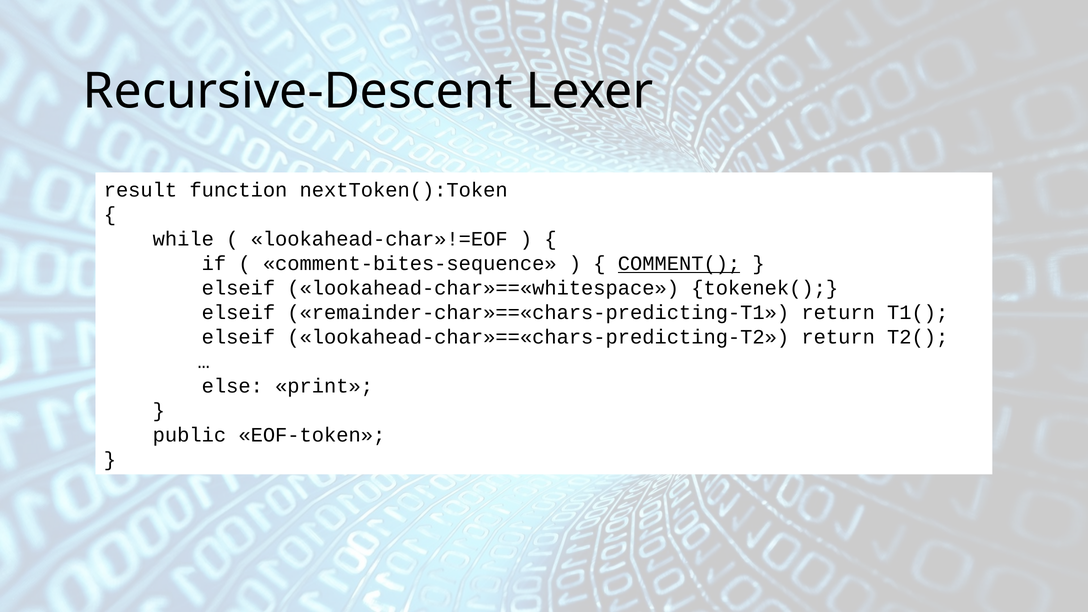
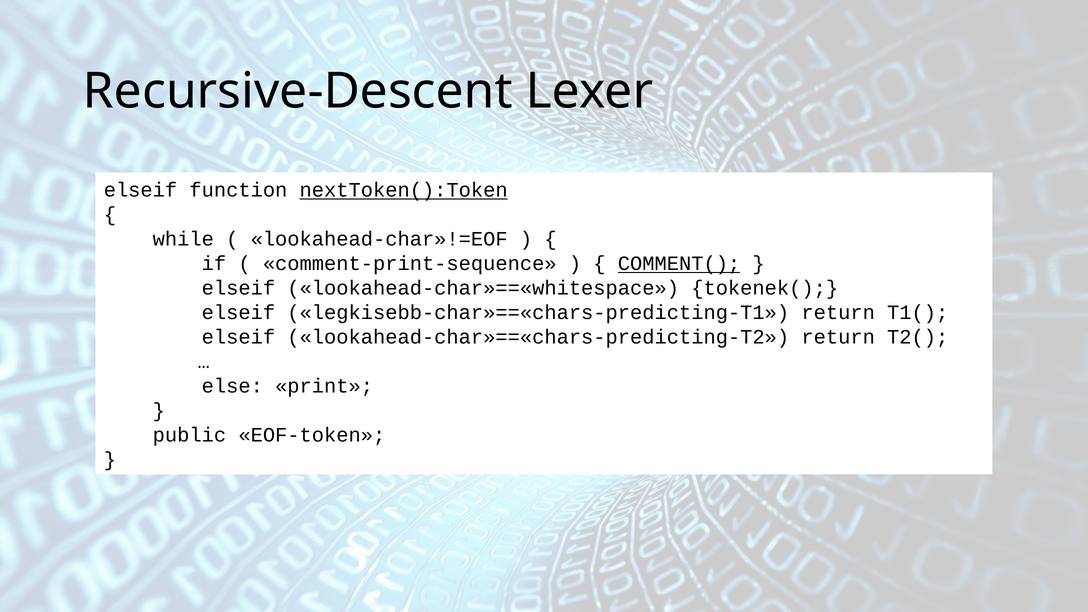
result at (140, 190): result -> elseif
nextToken():Token underline: none -> present
comment-bites-sequence: comment-bites-sequence -> comment-print-sequence
remainder-char»==«chars-predicting-T1: remainder-char»==«chars-predicting-T1 -> legkisebb-char»==«chars-predicting-T1
